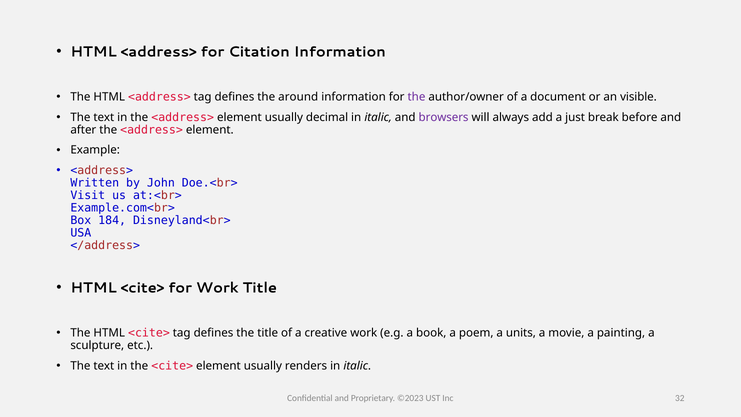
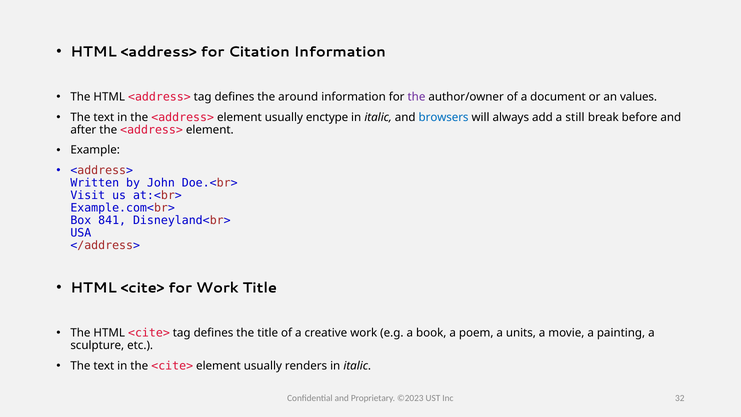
visible: visible -> values
decimal: decimal -> enctype
browsers colour: purple -> blue
just: just -> still
184: 184 -> 841
